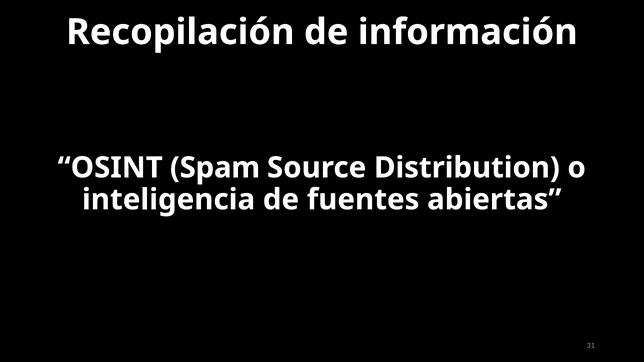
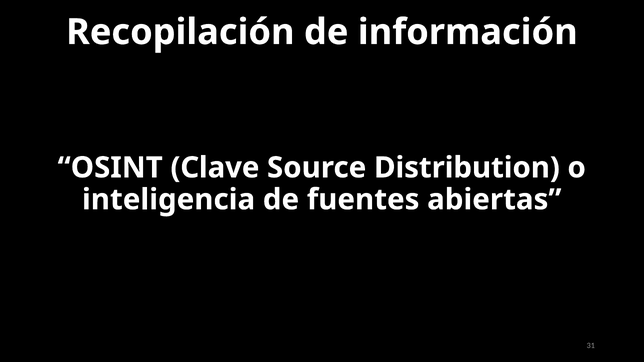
Spam: Spam -> Clave
